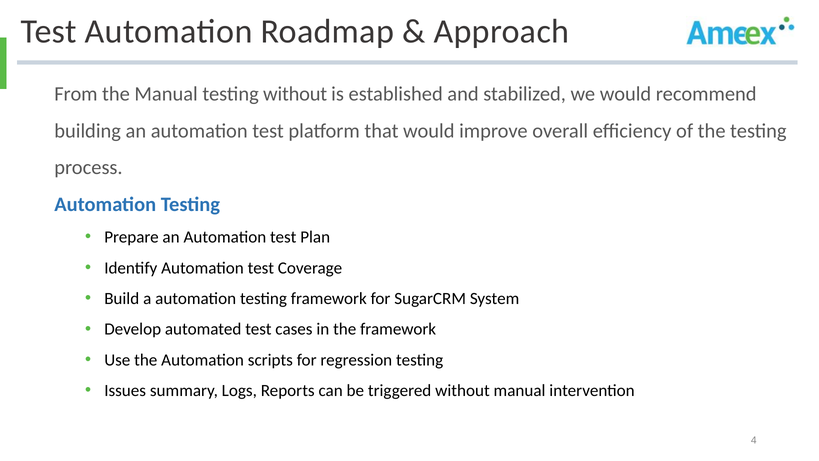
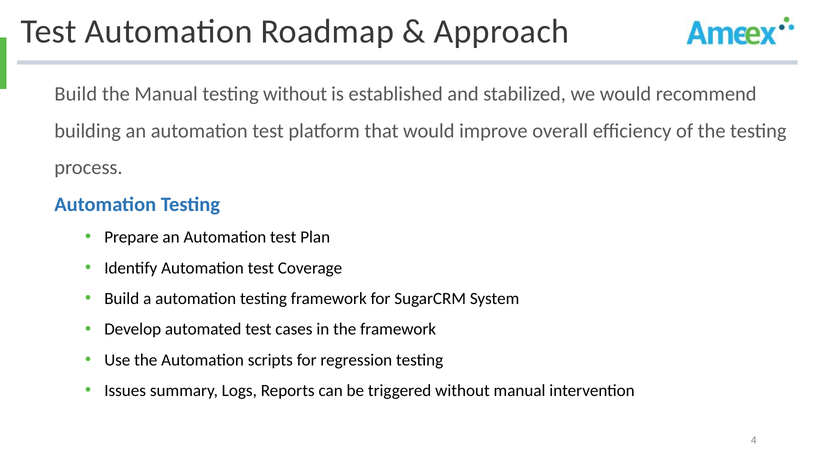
From at (76, 94): From -> Build
